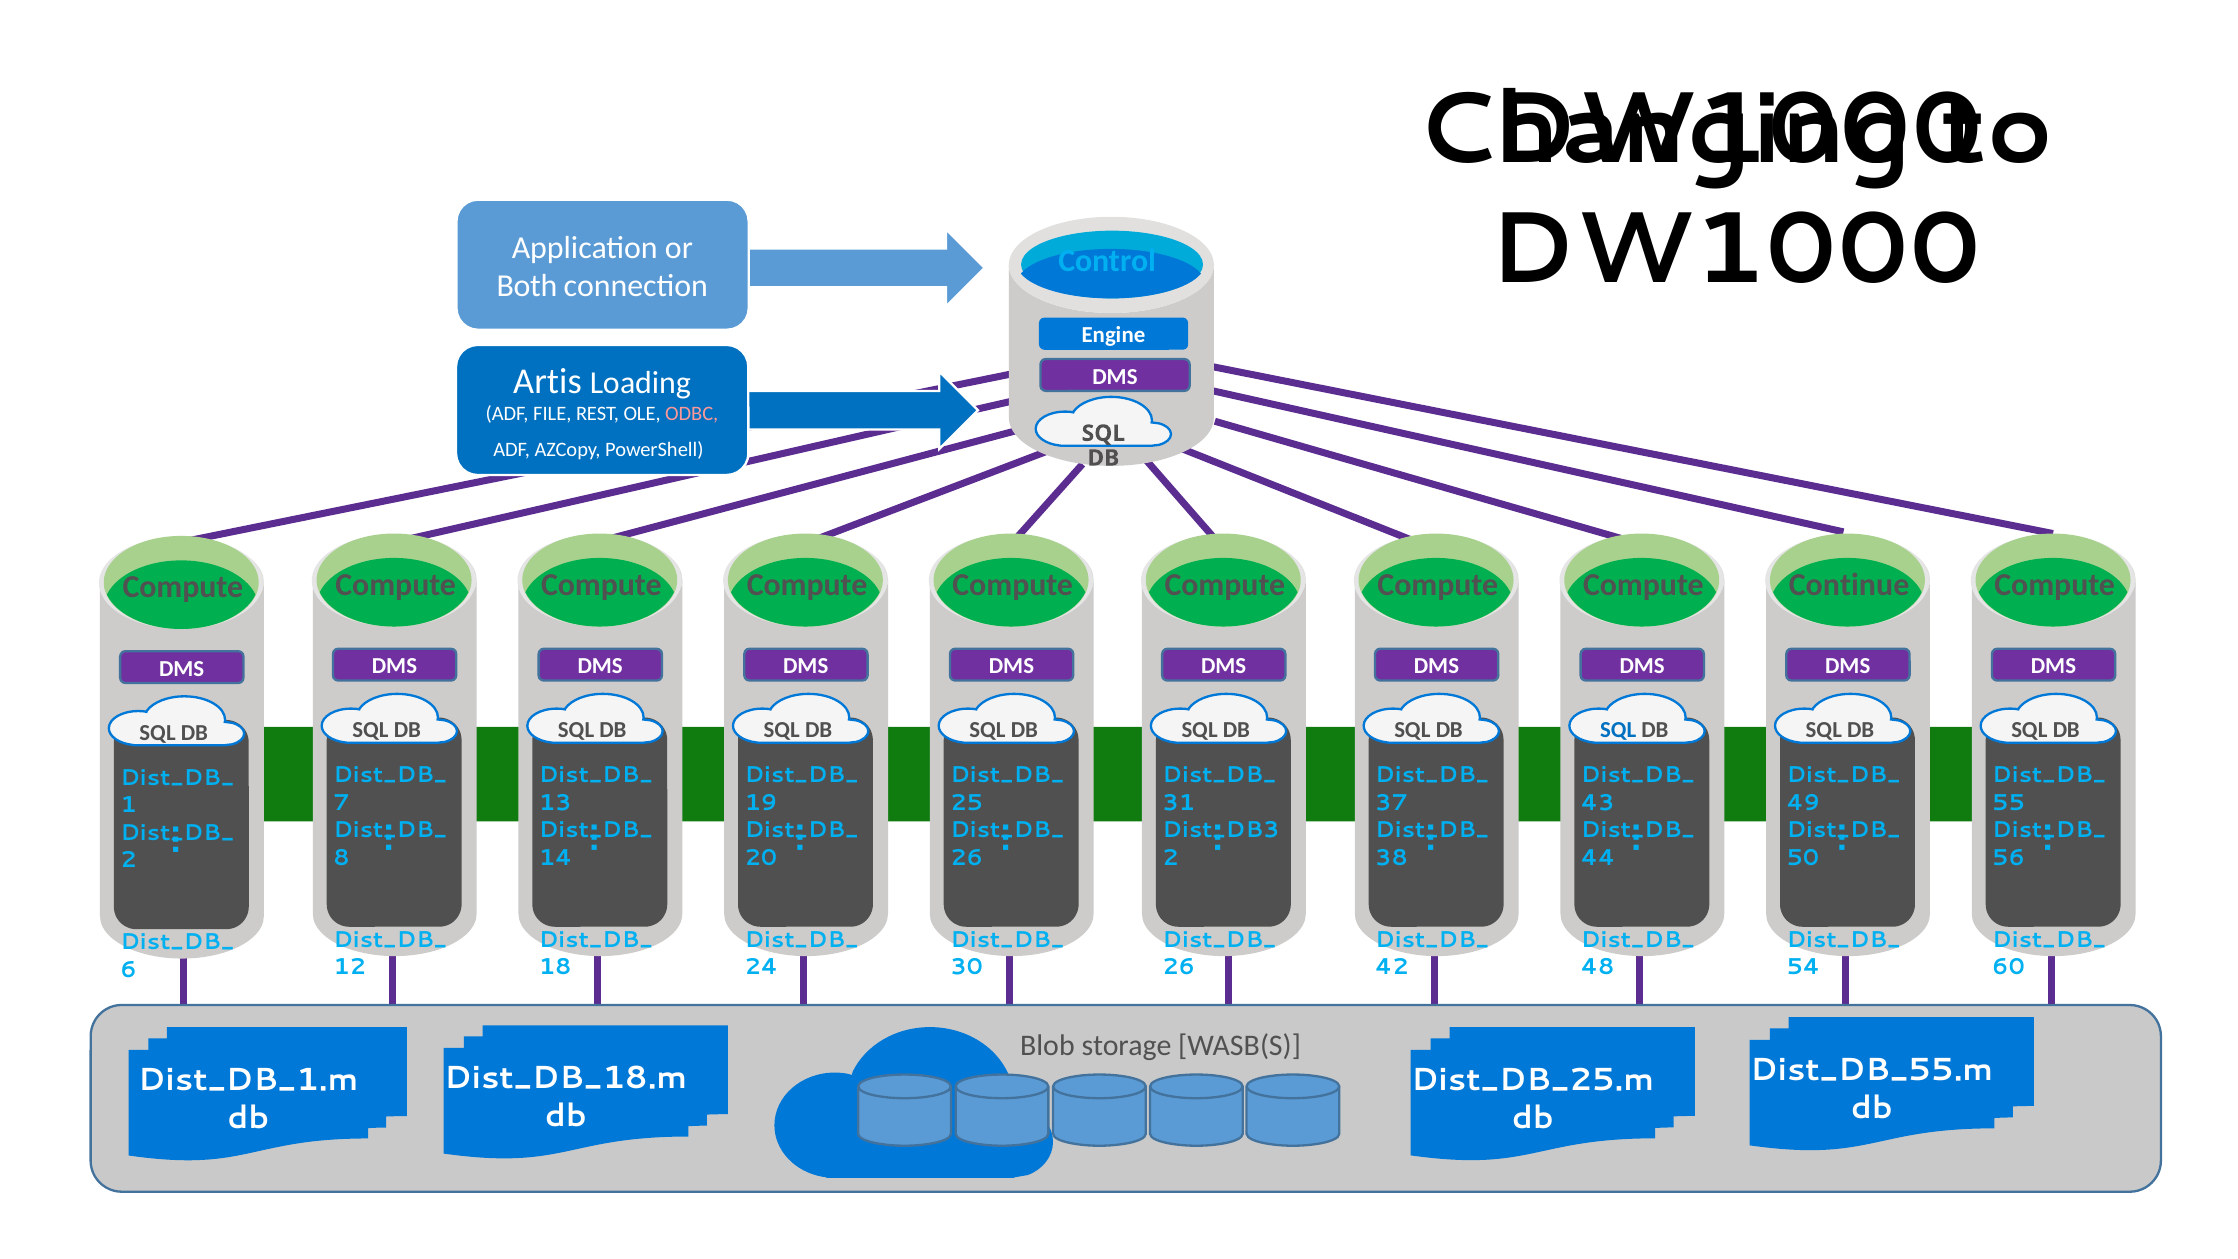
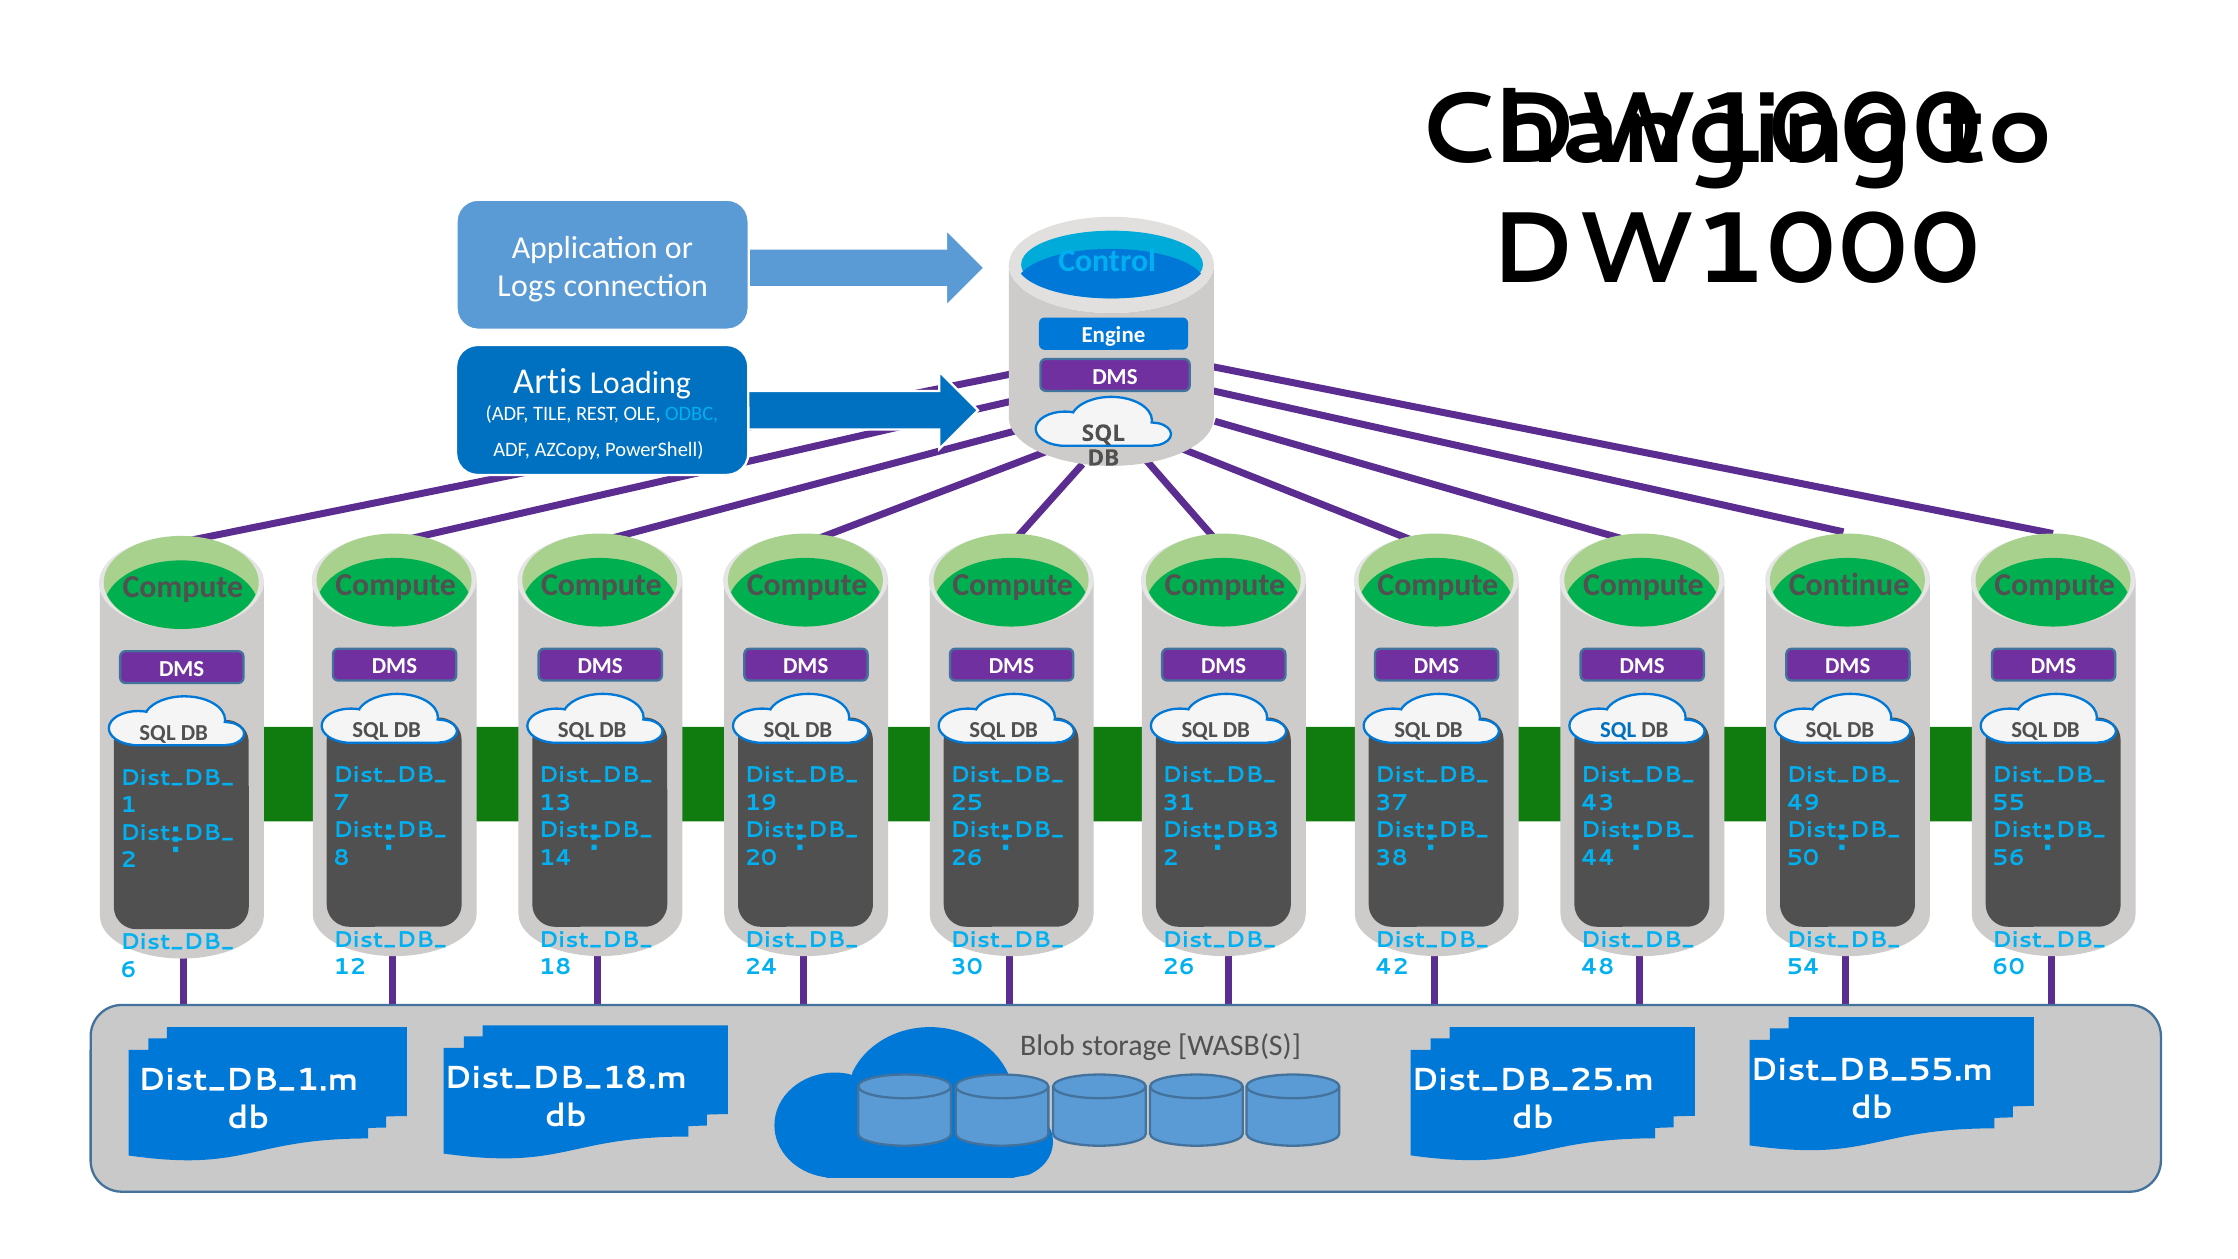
Both: Both -> Logs
FILE: FILE -> TILE
ODBC colour: pink -> light blue
